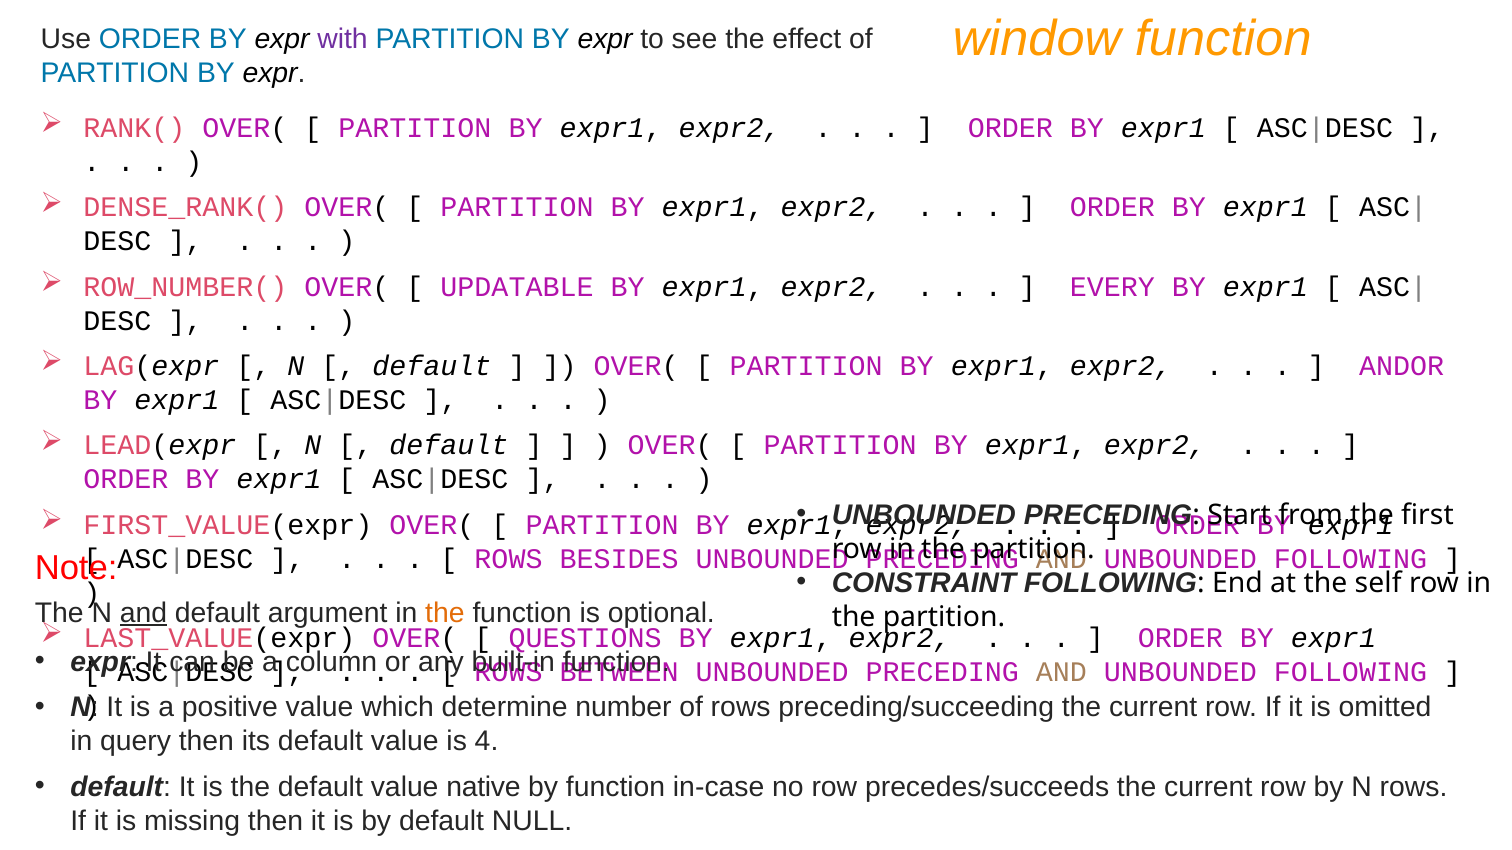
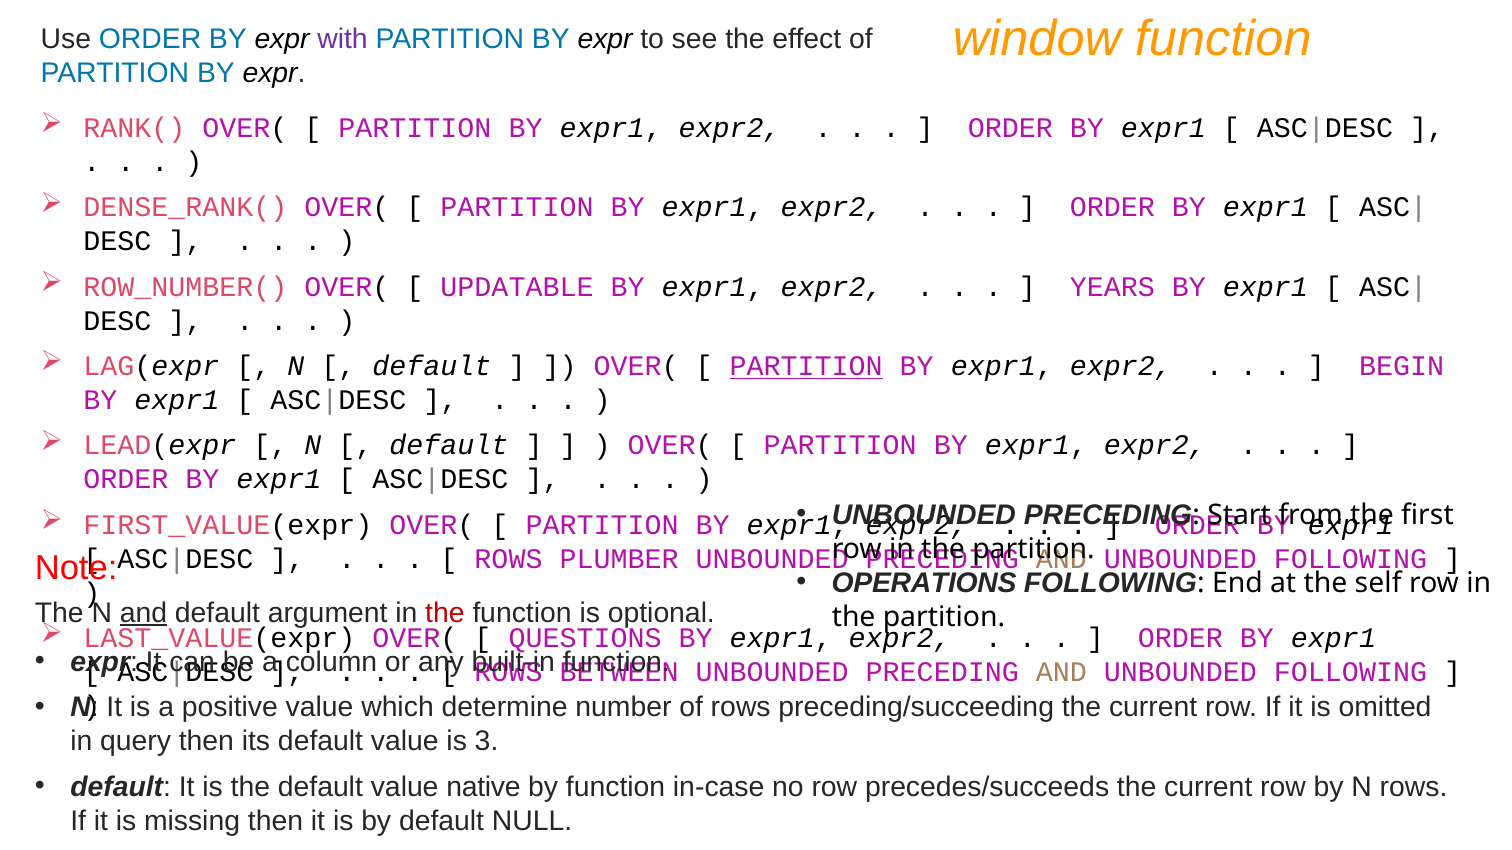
EVERY: EVERY -> YEARS
PARTITION at (806, 366) underline: none -> present
ANDOR: ANDOR -> BEGIN
BESIDES: BESIDES -> PLUMBER
CONSTRAINT: CONSTRAINT -> OPERATIONS
the at (445, 613) colour: orange -> red
4: 4 -> 3
